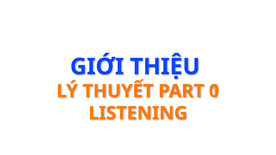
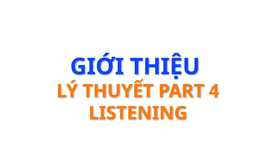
0: 0 -> 4
